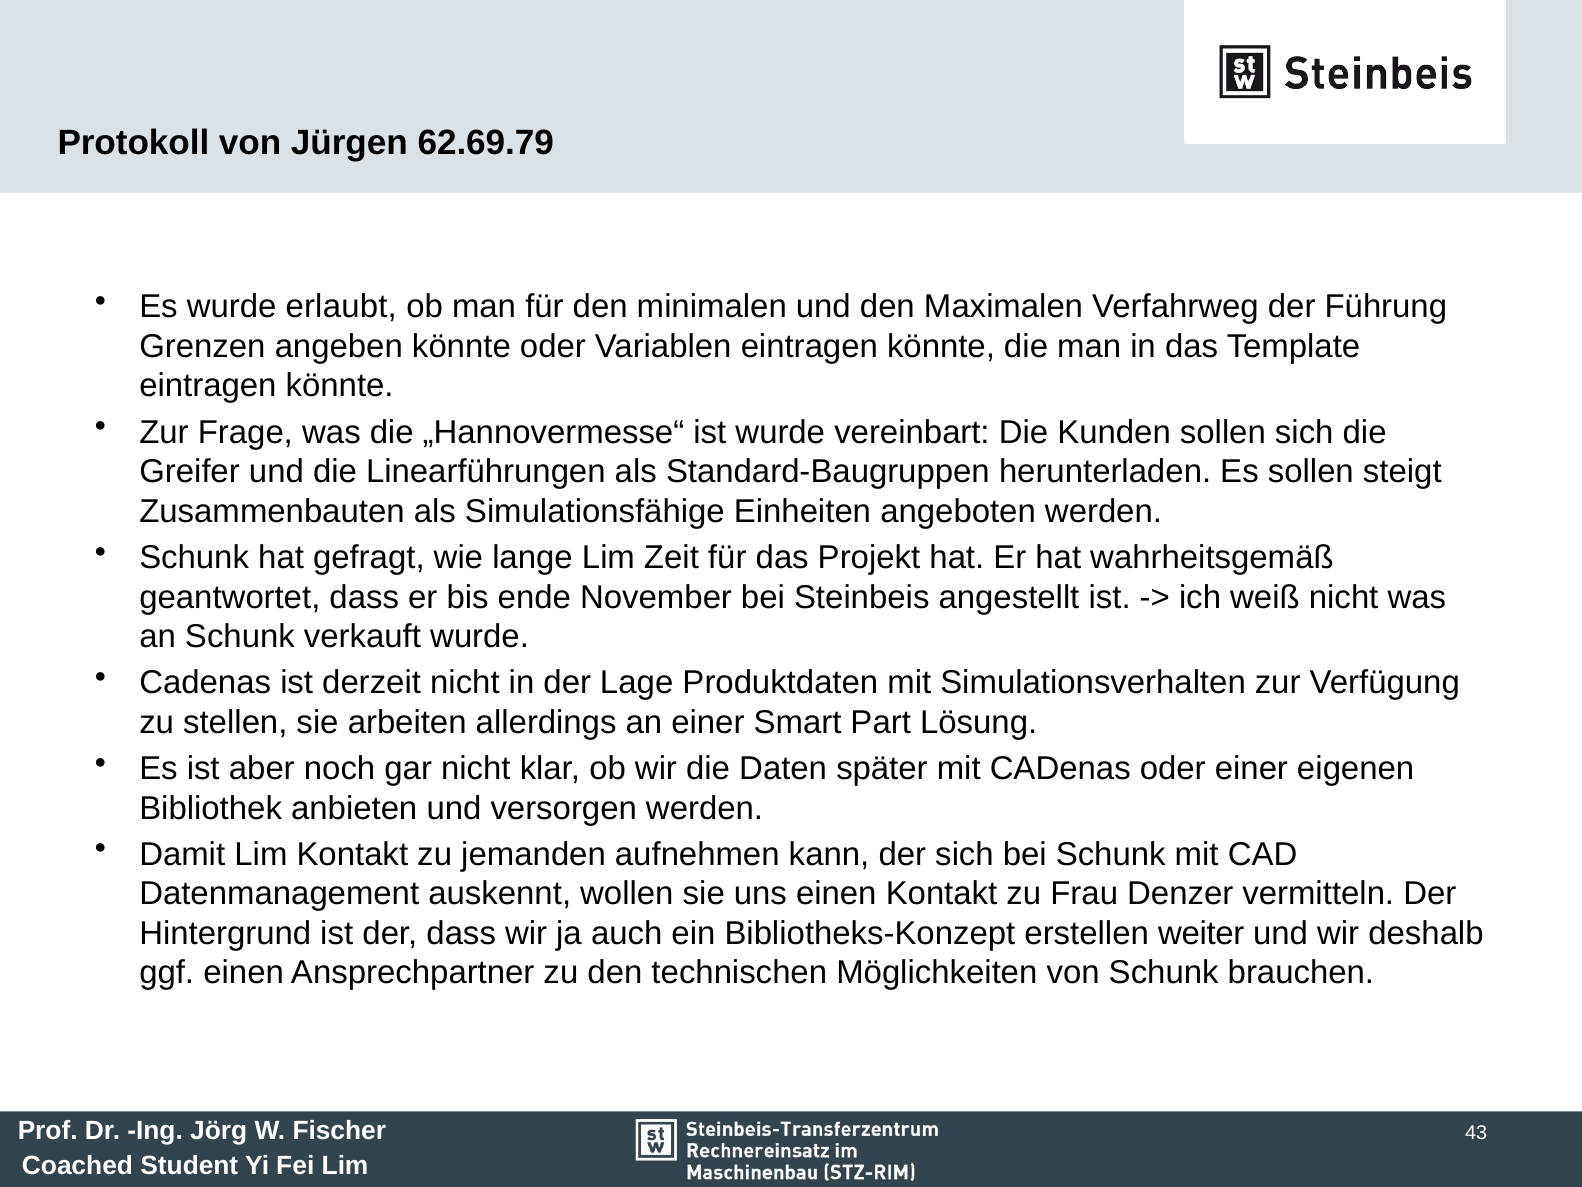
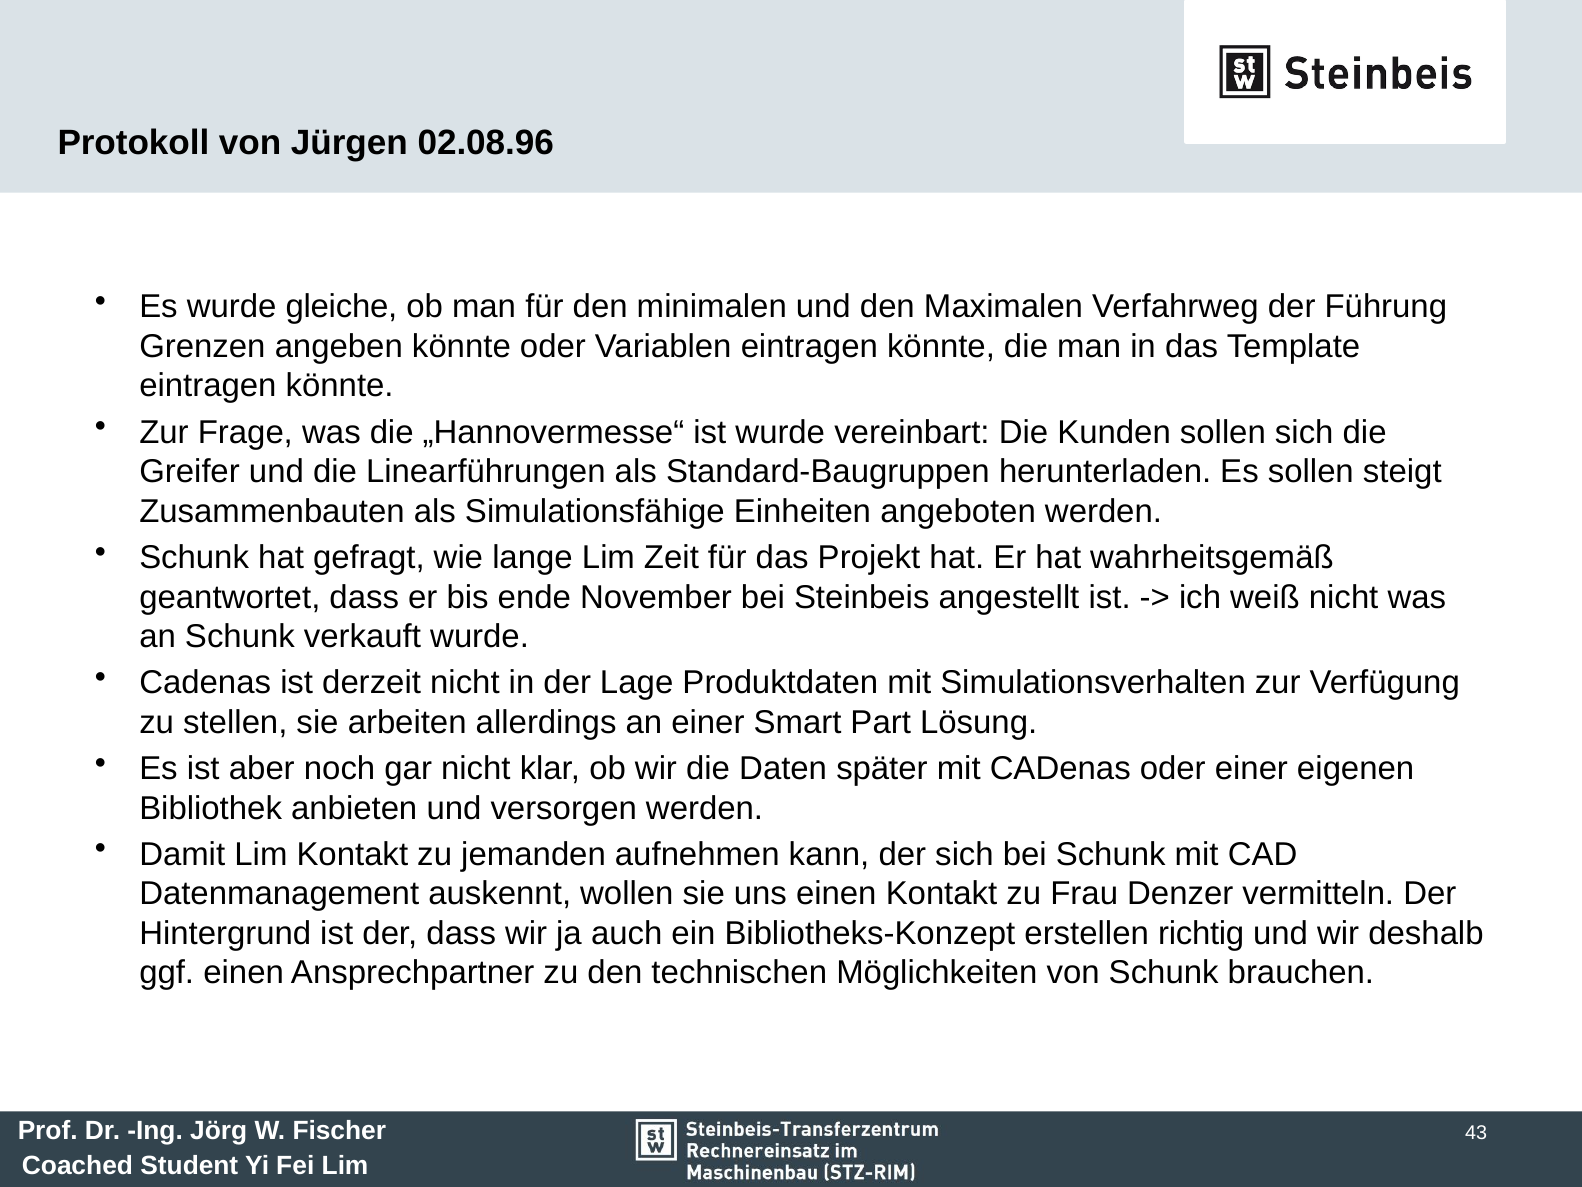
62.69.79: 62.69.79 -> 02.08.96
erlaubt: erlaubt -> gleiche
weiter: weiter -> richtig
